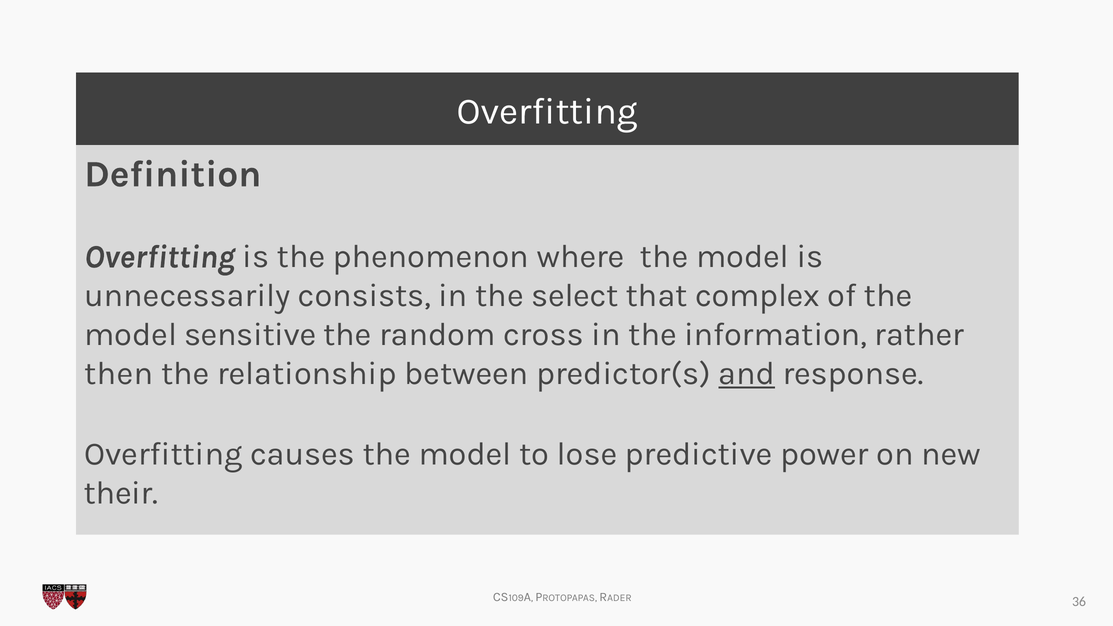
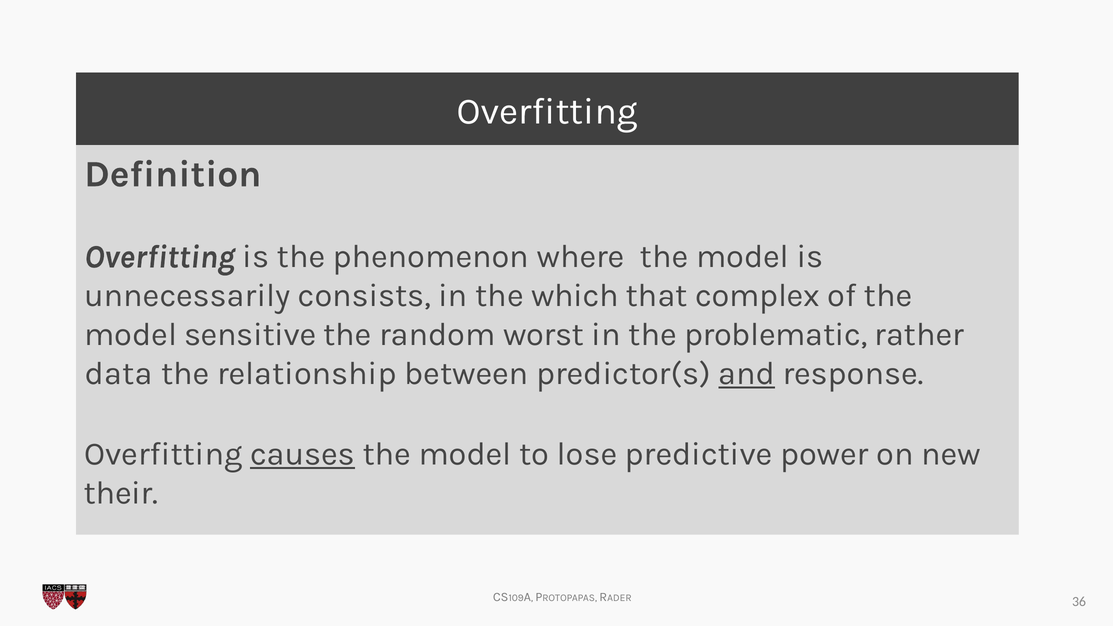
select: select -> which
cross: cross -> worst
information: information -> problematic
then: then -> data
causes underline: none -> present
